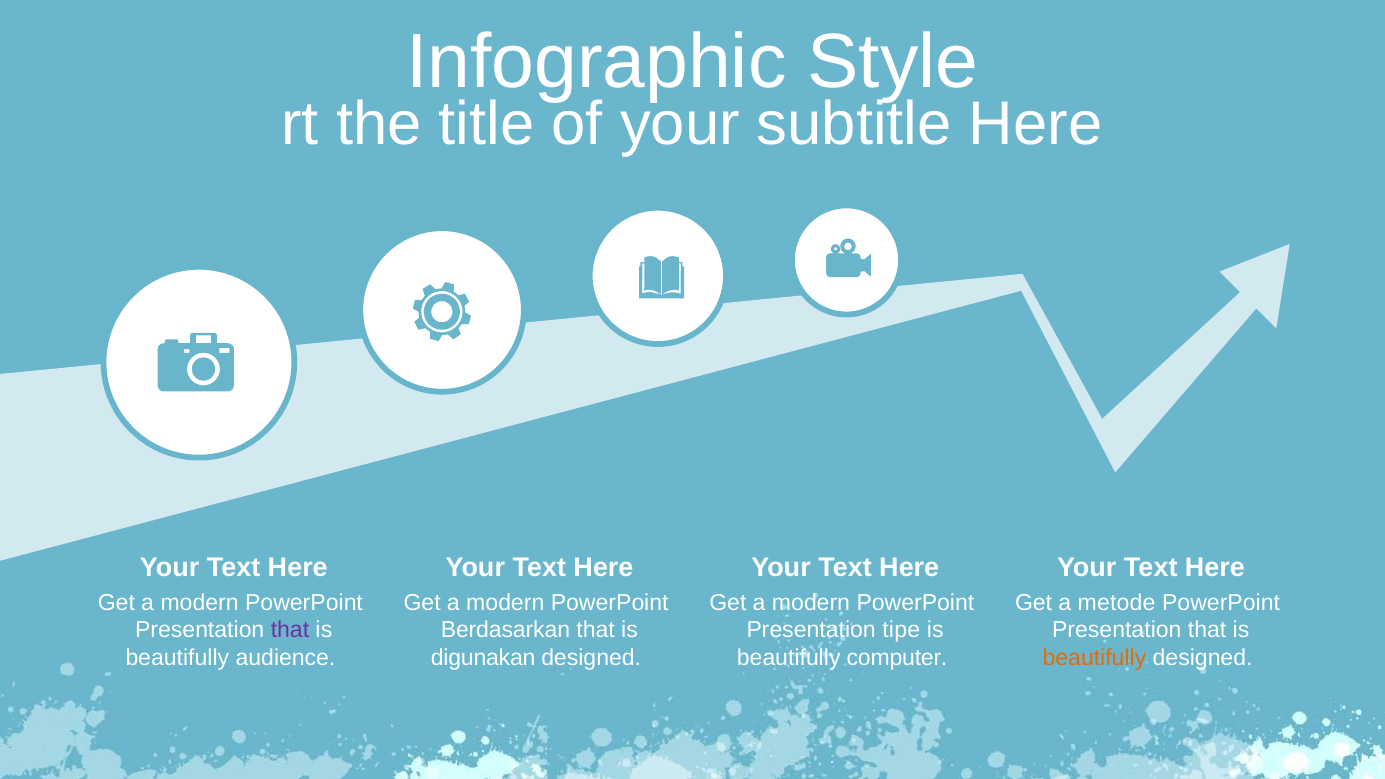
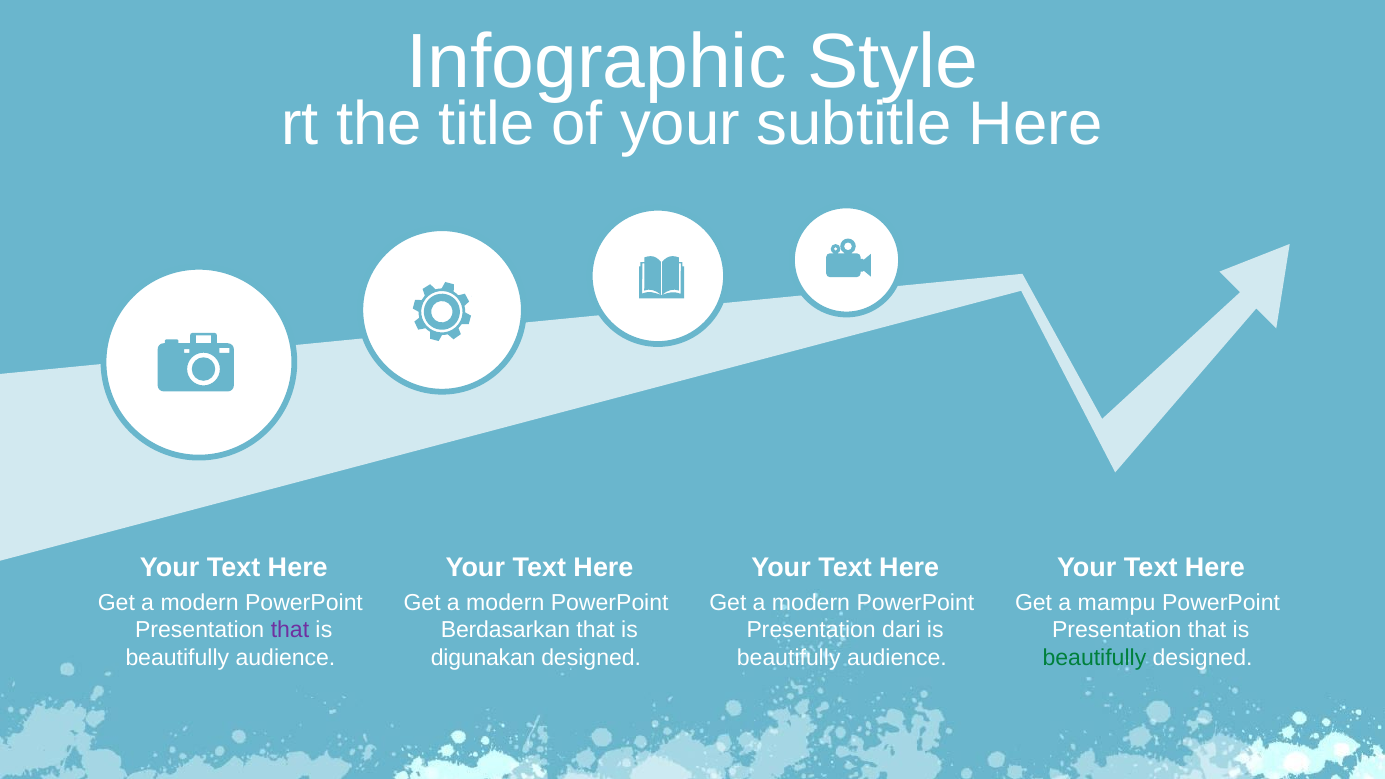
metode: metode -> mampu
tipe: tipe -> dari
computer at (897, 658): computer -> audience
beautifully at (1094, 658) colour: orange -> green
